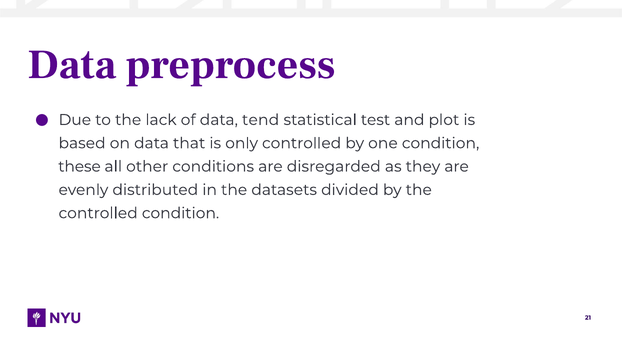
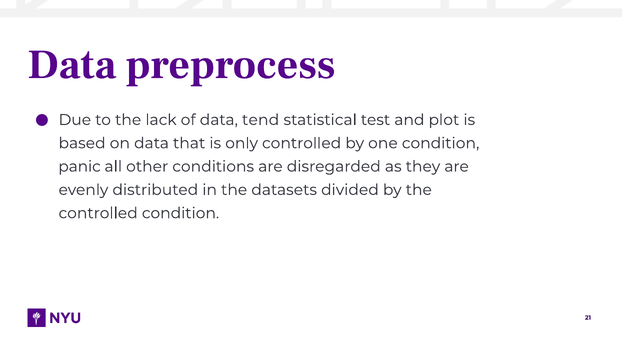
these: these -> panic
